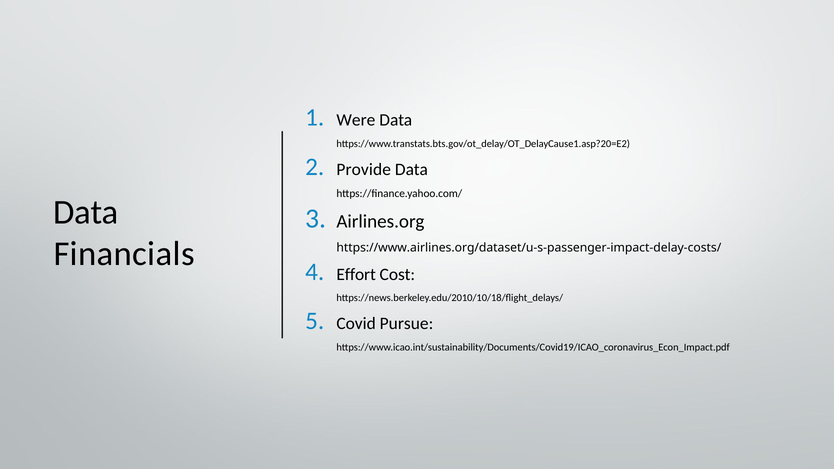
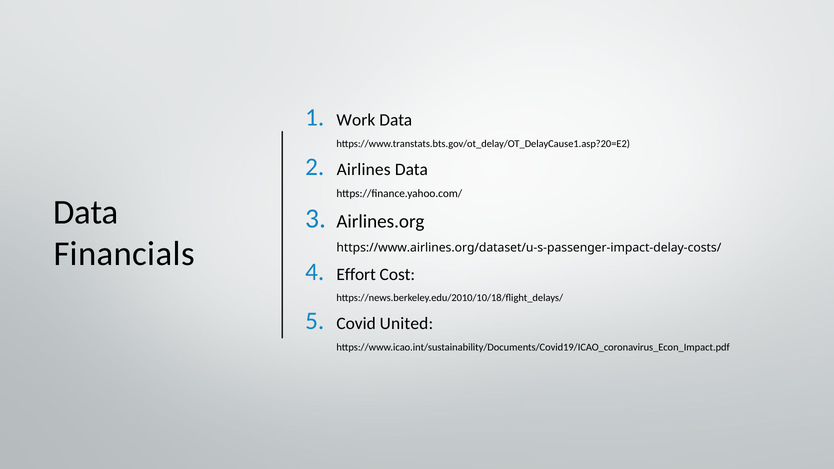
Were: Were -> Work
Provide: Provide -> Airlines
Pursue: Pursue -> United
